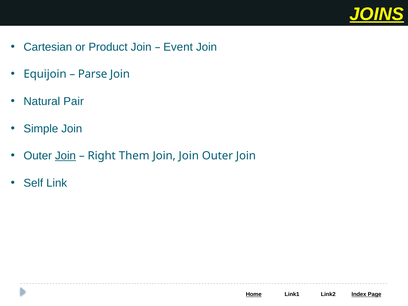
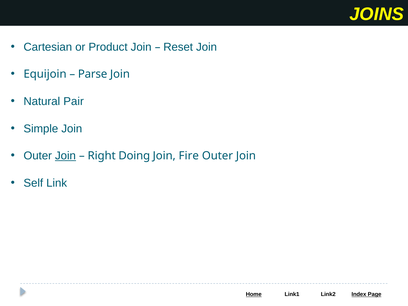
JOINS underline: present -> none
Event: Event -> Reset
Them: Them -> Doing
Join Join: Join -> Fire
